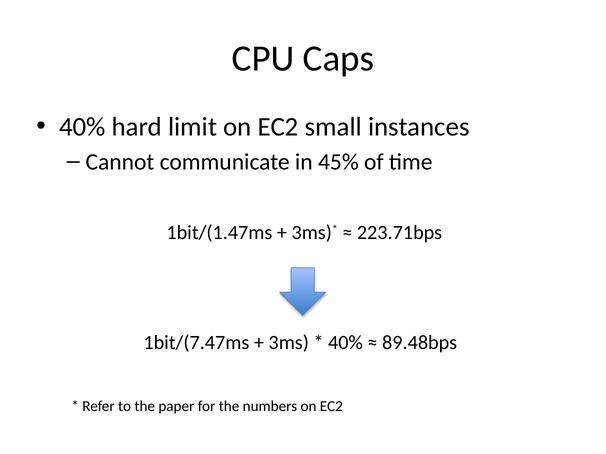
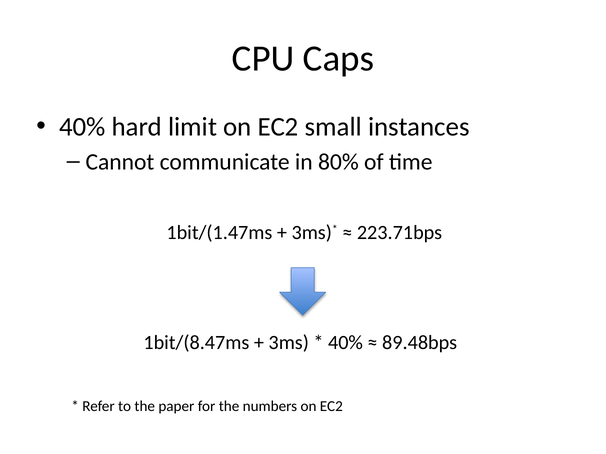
45%: 45% -> 80%
1bit/(7.47ms: 1bit/(7.47ms -> 1bit/(8.47ms
